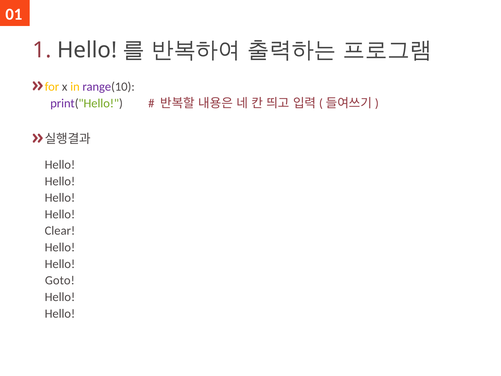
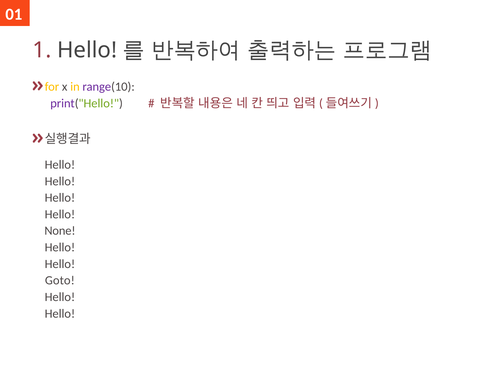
Clear: Clear -> None
